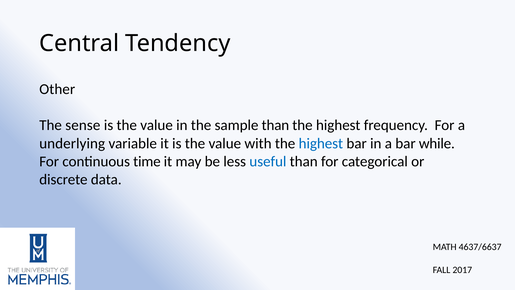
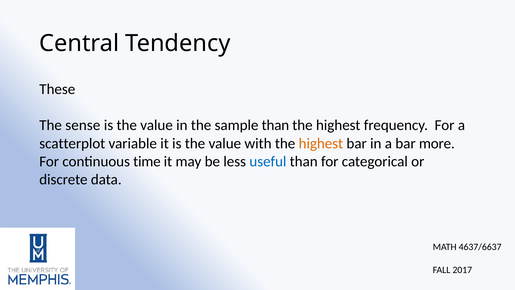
Other: Other -> These
underlying: underlying -> scatterplot
highest at (321, 143) colour: blue -> orange
while: while -> more
